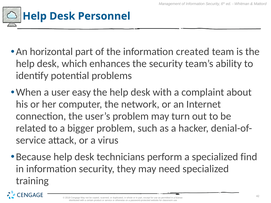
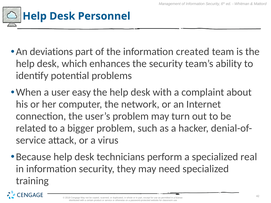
horizontal: horizontal -> deviations
find: find -> real
